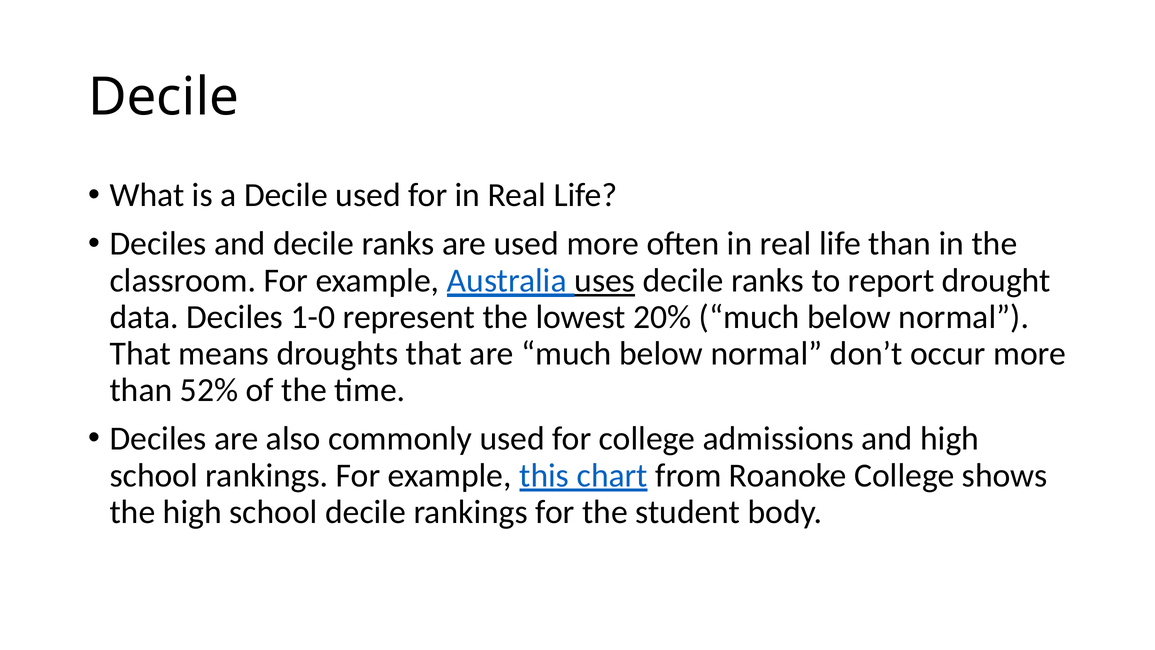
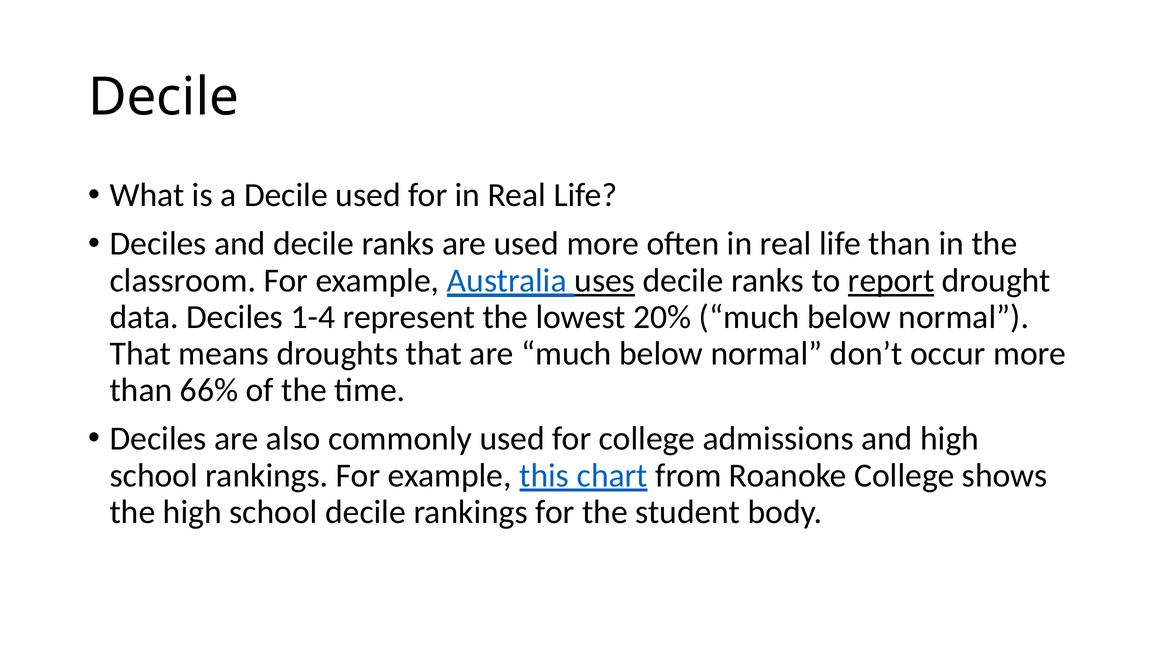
report underline: none -> present
1-0: 1-0 -> 1-4
52%: 52% -> 66%
